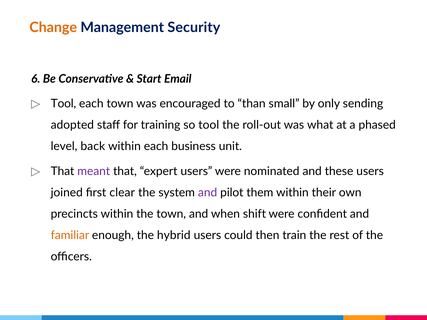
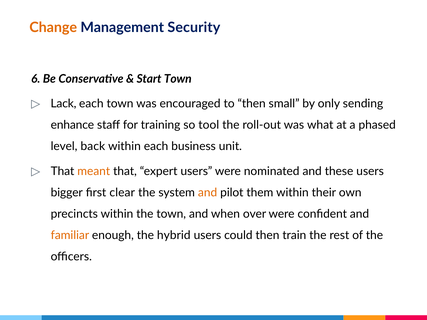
Start Email: Email -> Town
Tool at (63, 104): Tool -> Lack
to than: than -> then
adopted: adopted -> enhance
meant colour: purple -> orange
joined: joined -> bigger
and at (208, 193) colour: purple -> orange
shift: shift -> over
